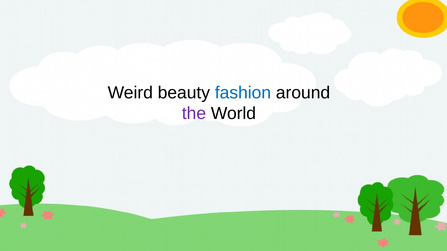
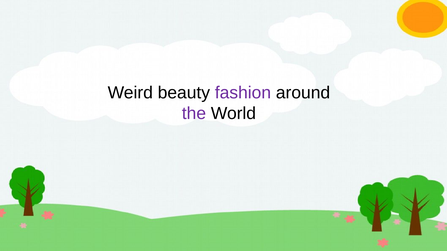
fashion colour: blue -> purple
